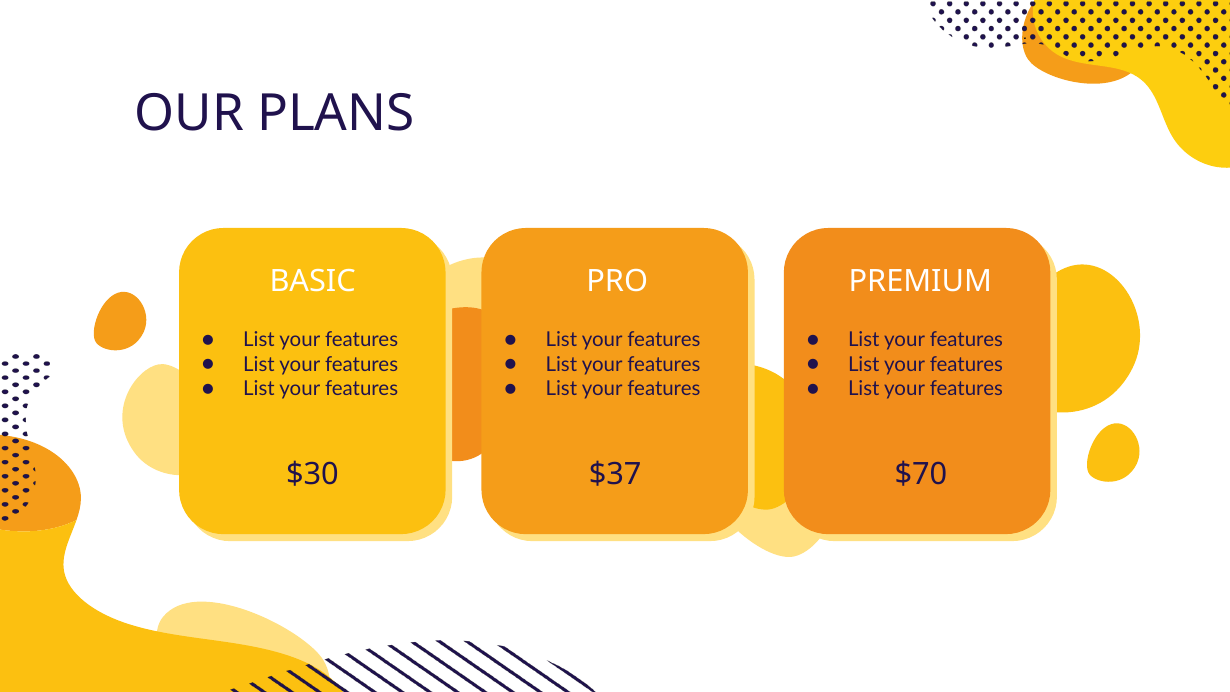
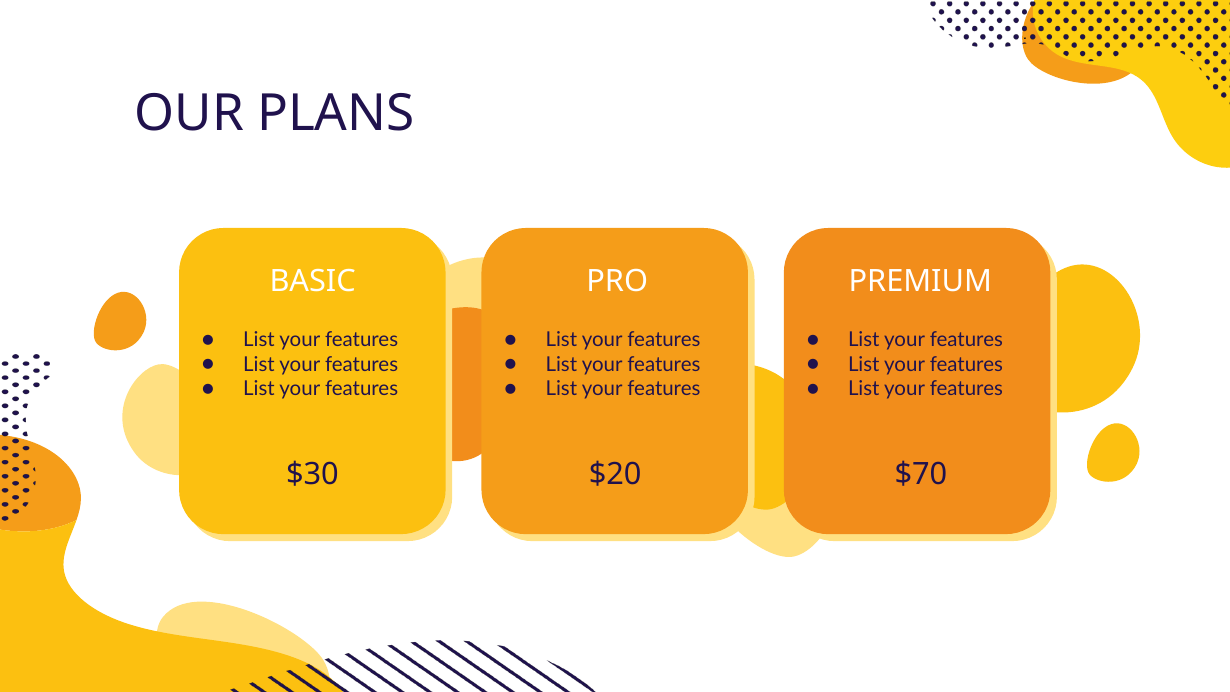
$37: $37 -> $20
